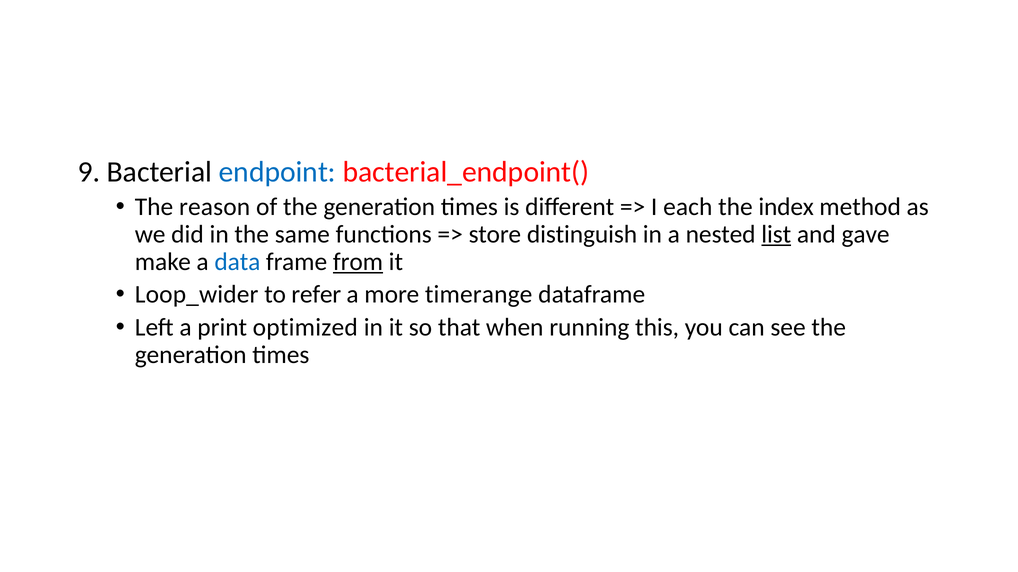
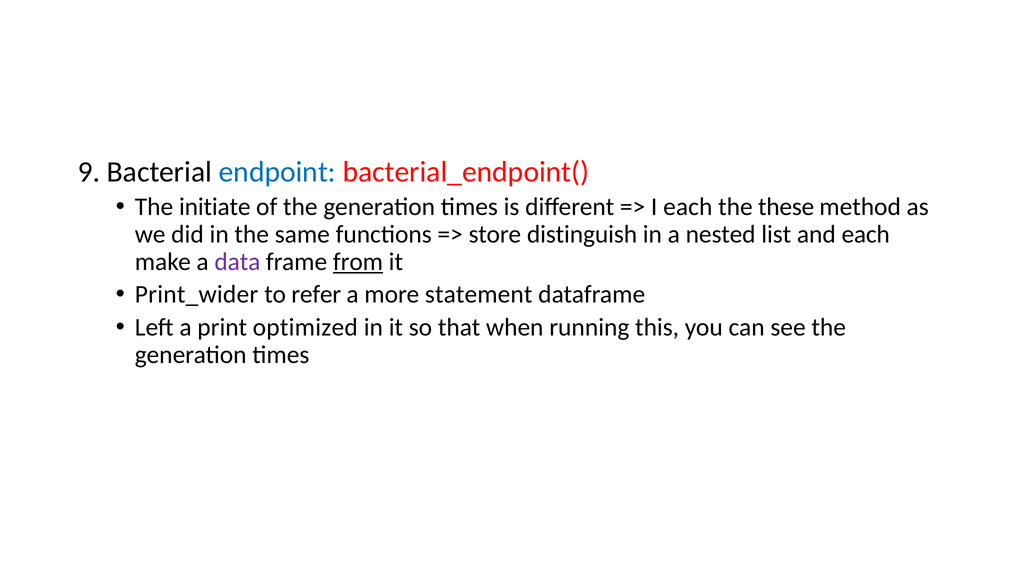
reason: reason -> initiate
index: index -> these
list underline: present -> none
and gave: gave -> each
data colour: blue -> purple
Loop_wider: Loop_wider -> Print_wider
timerange: timerange -> statement
